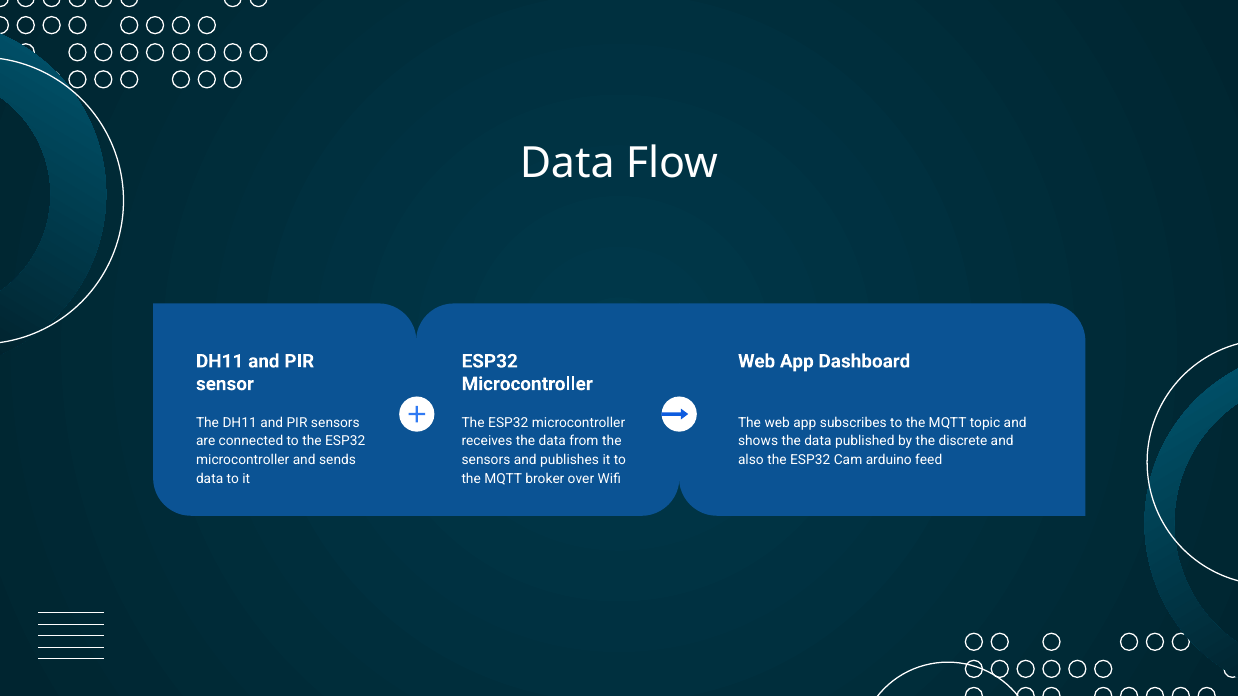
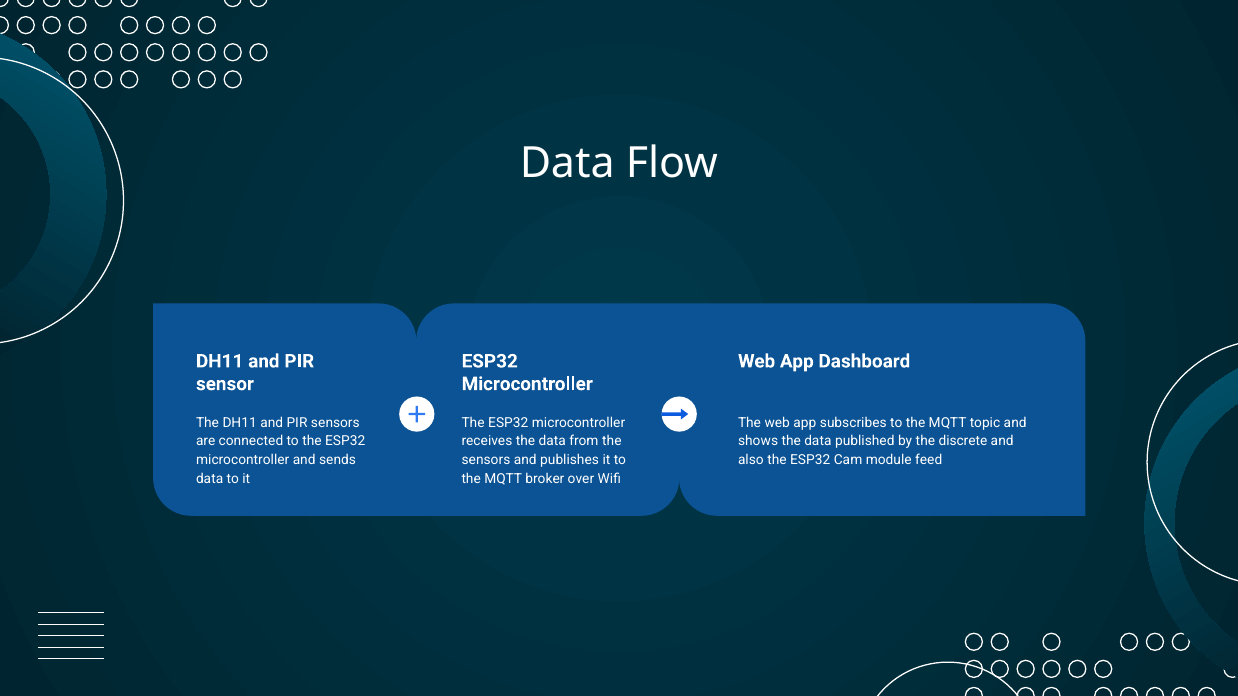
arduino: arduino -> module
